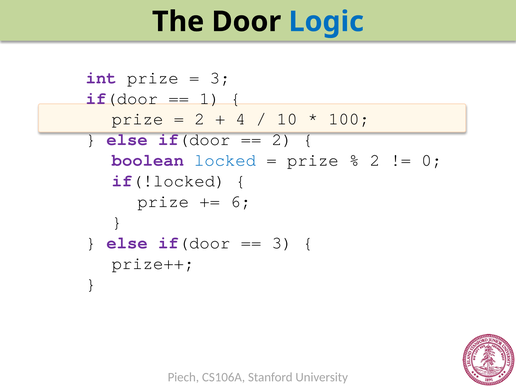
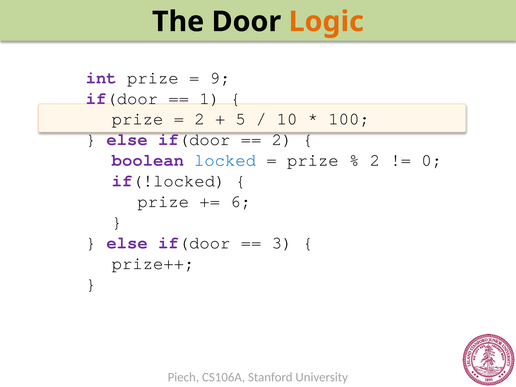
Logic colour: blue -> orange
3 at (220, 78): 3 -> 9
4: 4 -> 5
